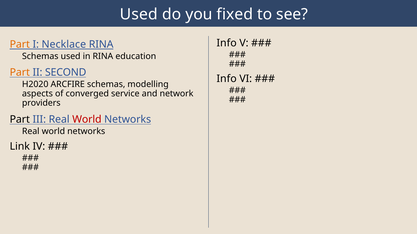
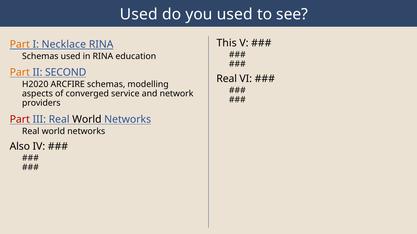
you fixed: fixed -> used
Info at (227, 43): Info -> This
Info at (227, 79): Info -> Real
Part at (20, 120) colour: black -> red
World at (87, 120) colour: red -> black
Link: Link -> Also
